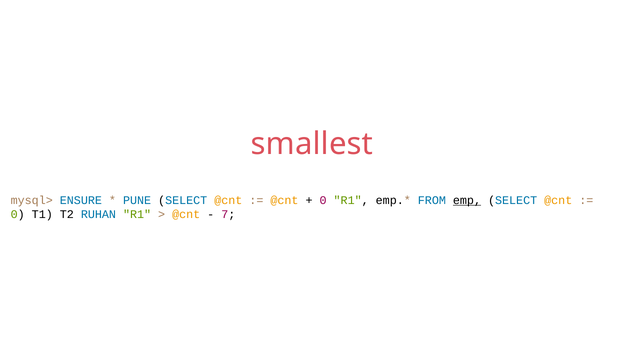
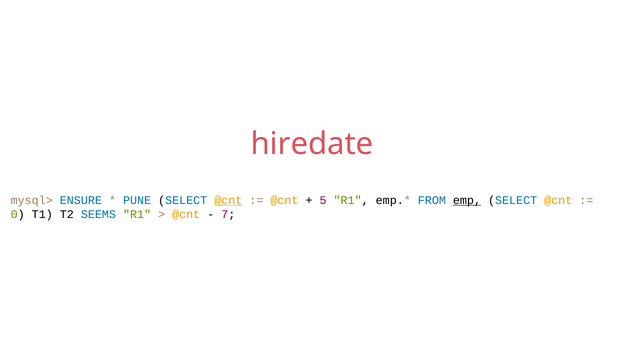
smallest: smallest -> hiredate
@cnt at (228, 200) underline: none -> present
0 at (323, 200): 0 -> 5
RUHAN: RUHAN -> SEEMS
